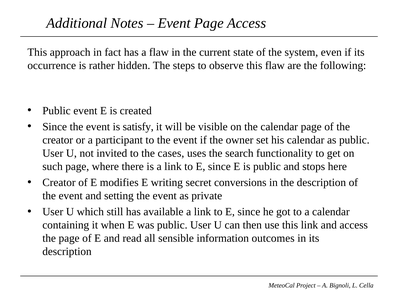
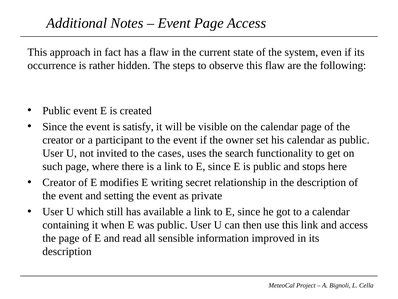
conversions: conversions -> relationship
outcomes: outcomes -> improved
